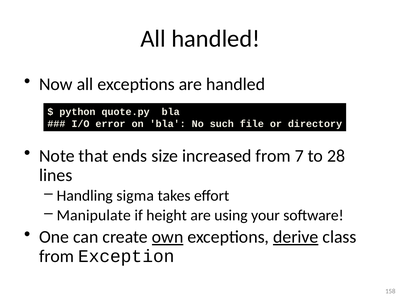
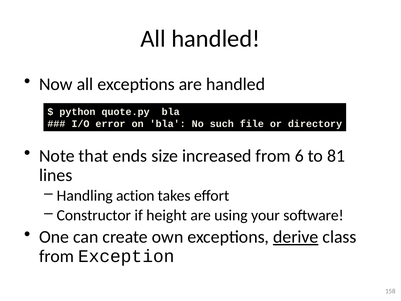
7: 7 -> 6
28: 28 -> 81
sigma: sigma -> action
Manipulate: Manipulate -> Constructor
own underline: present -> none
